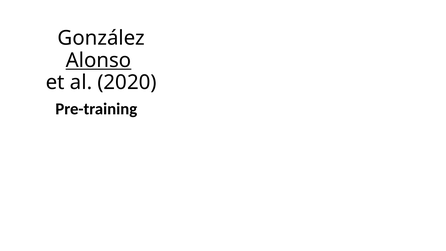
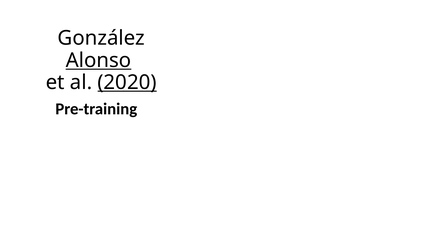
2020 underline: none -> present
